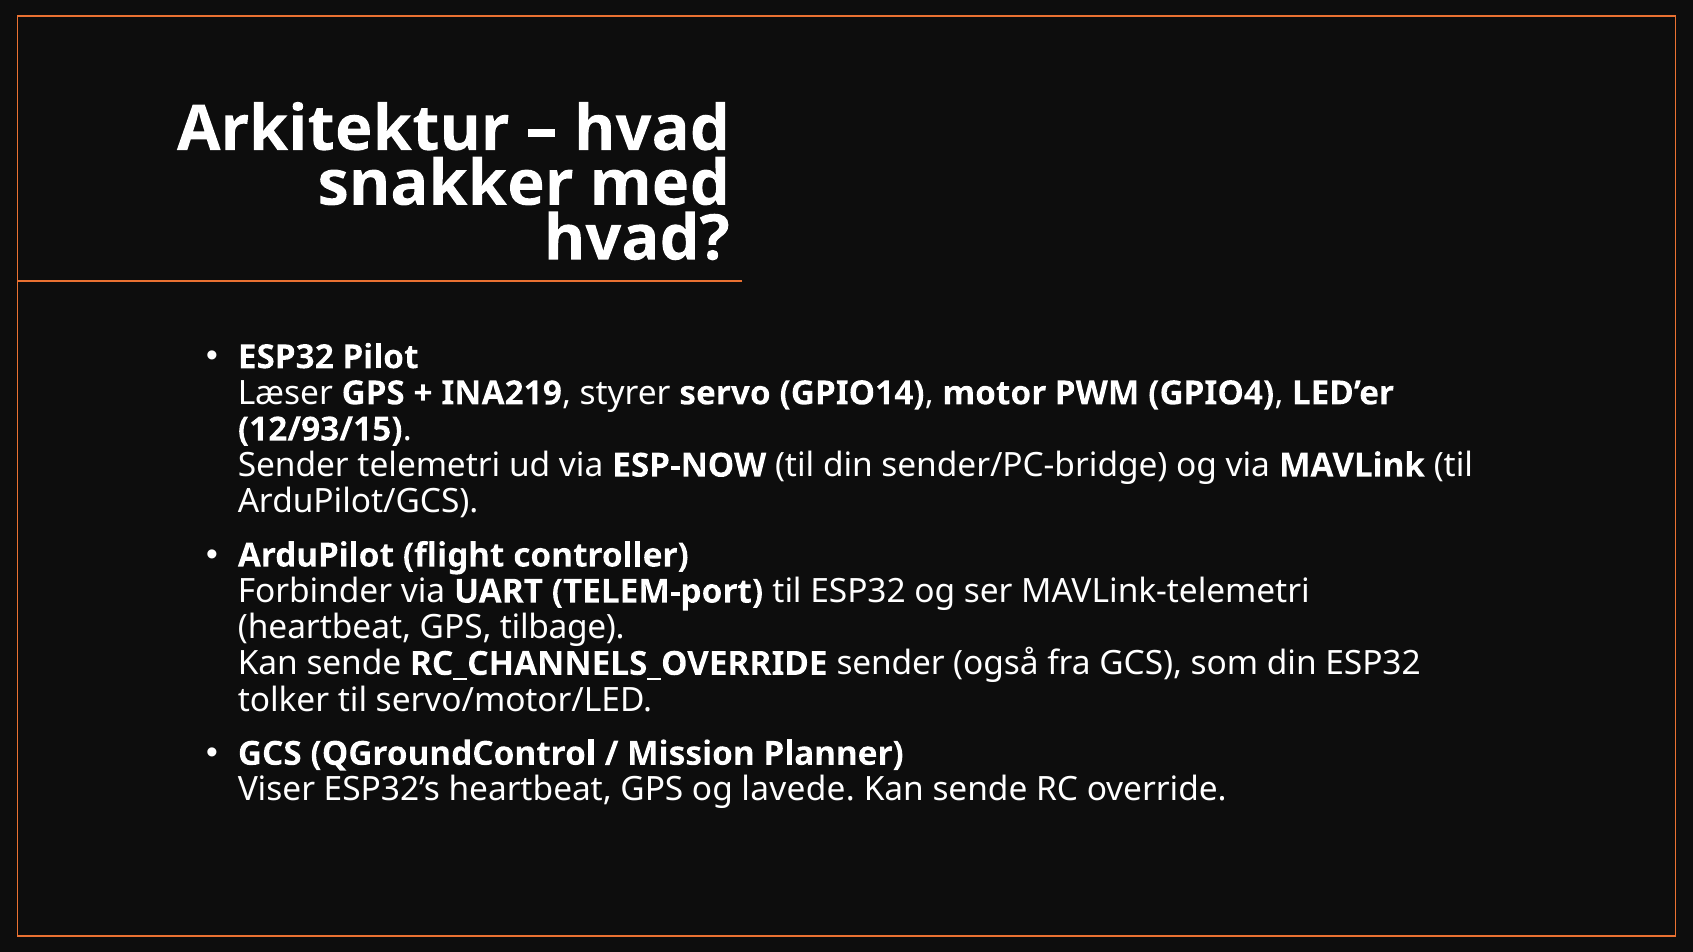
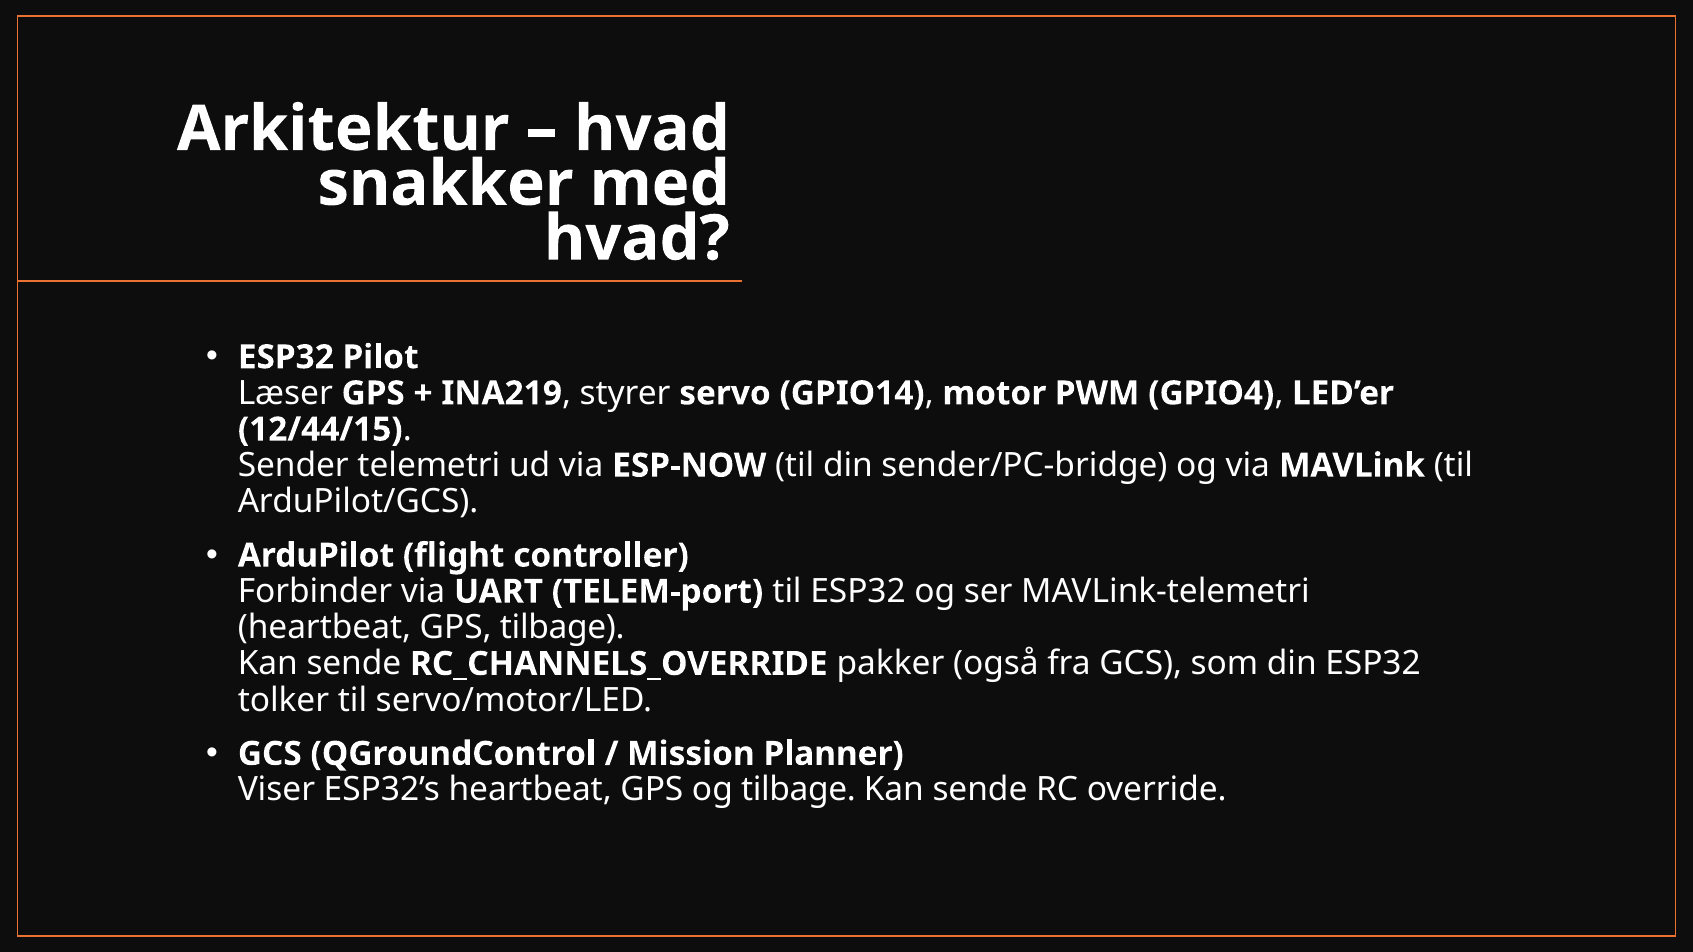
12/93/15: 12/93/15 -> 12/44/15
RC_CHANNELS_OVERRIDE sender: sender -> pakker
og lavede: lavede -> tilbage
